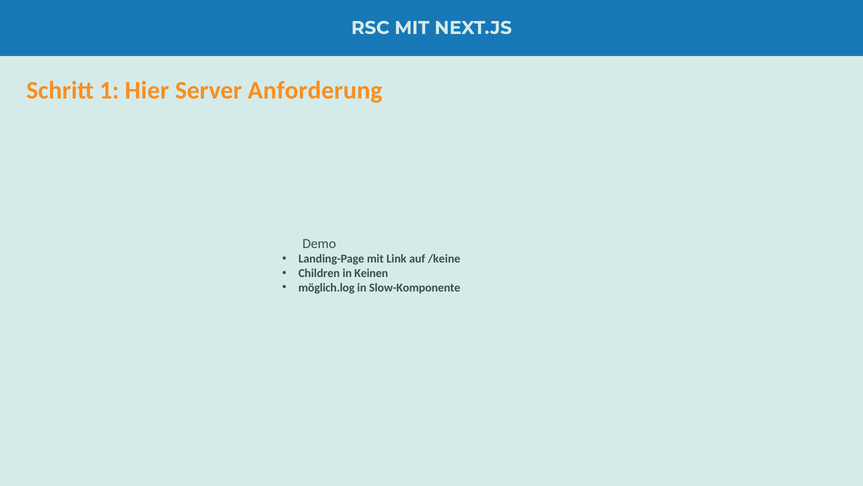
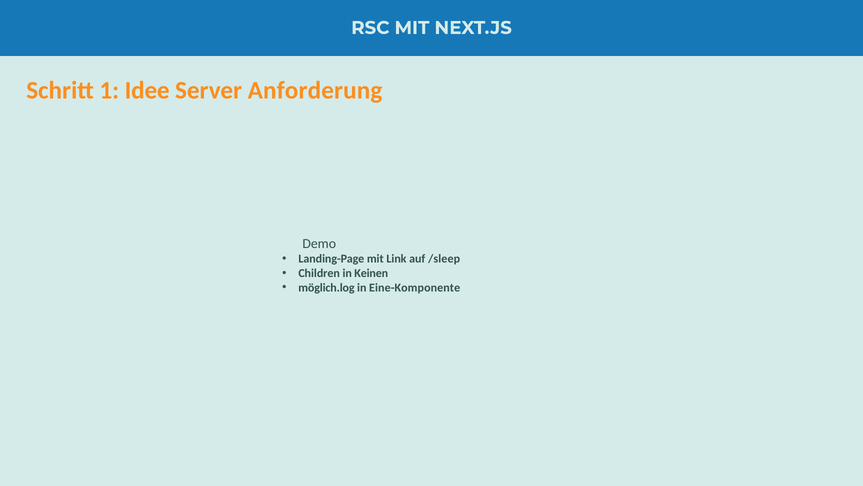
Hier: Hier -> Idee
/keine: /keine -> /sleep
Slow-Komponente: Slow-Komponente -> Eine-Komponente
